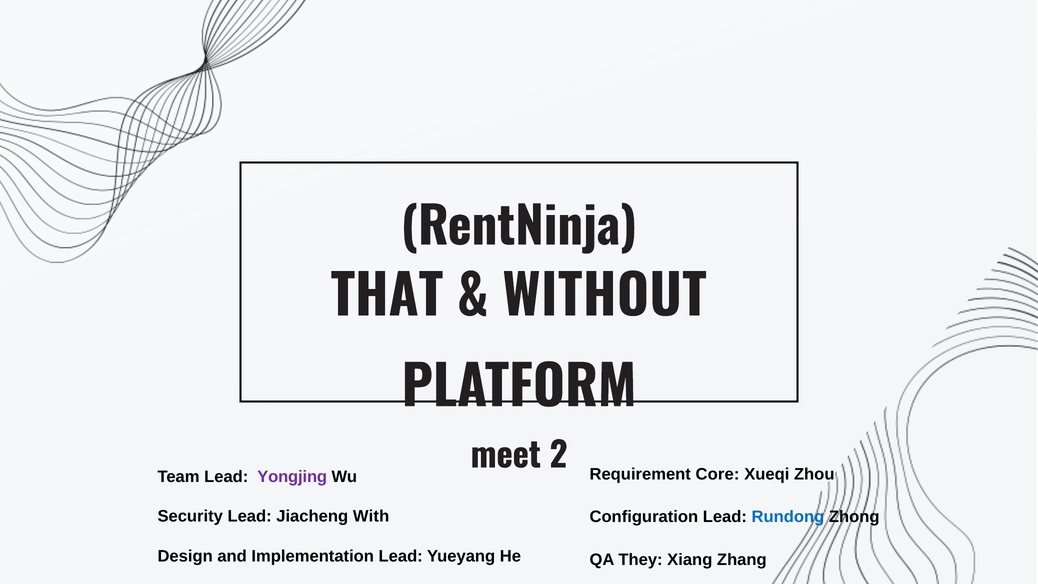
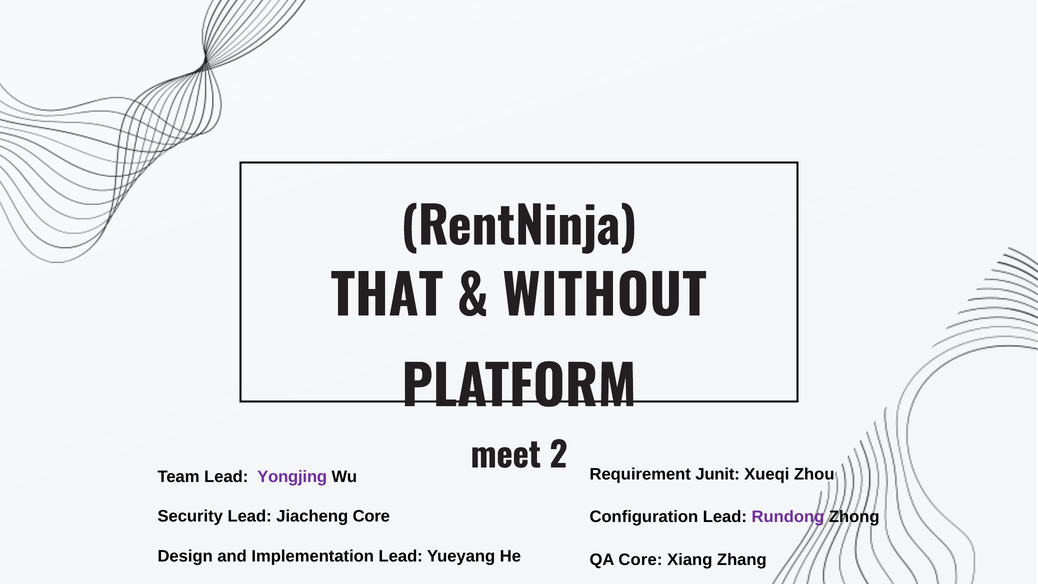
Core: Core -> Junit
Jiacheng With: With -> Core
Rundong colour: blue -> purple
QA They: They -> Core
